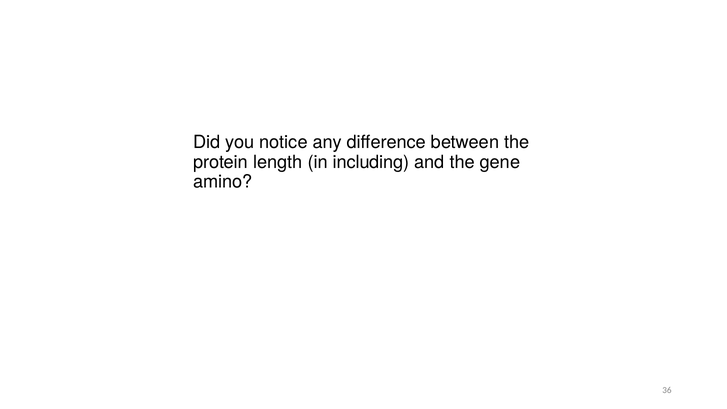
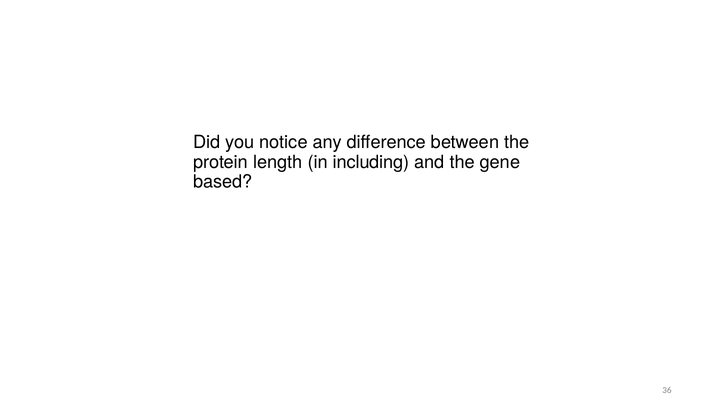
amino: amino -> based
